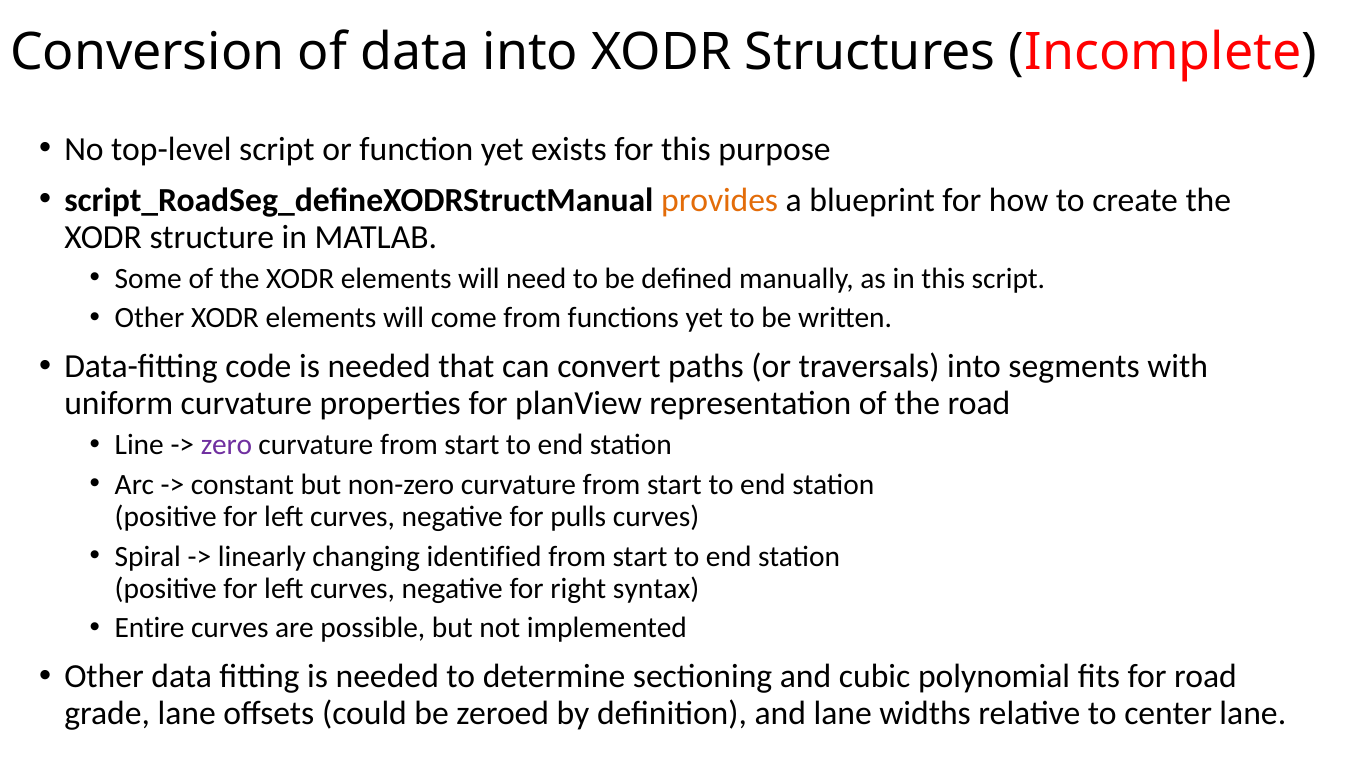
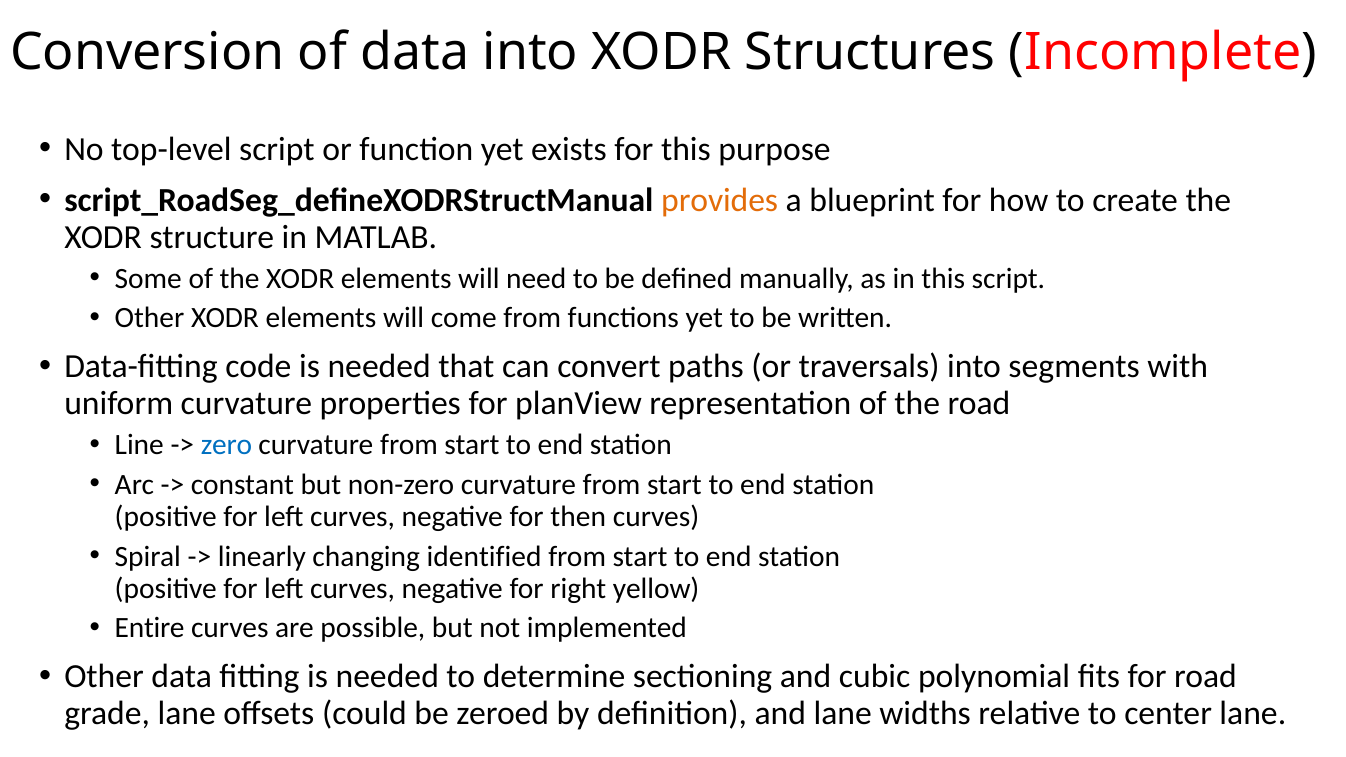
zero colour: purple -> blue
pulls: pulls -> then
syntax: syntax -> yellow
